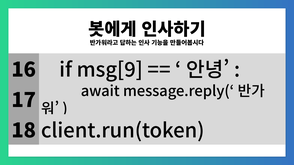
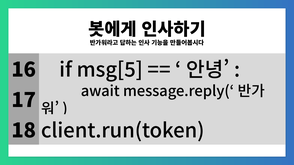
msg[9: msg[9 -> msg[5
